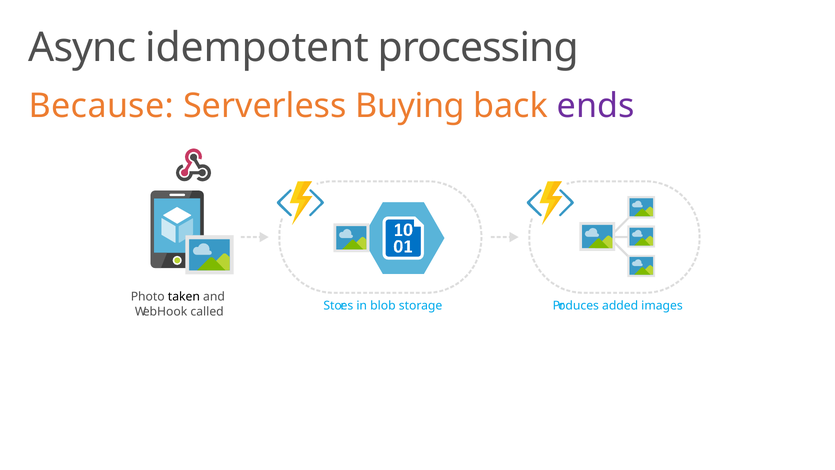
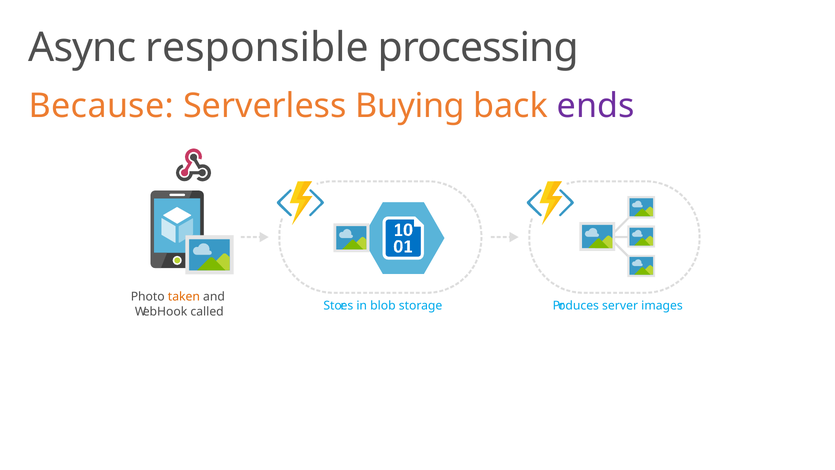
idempotent: idempotent -> responsible
taken colour: black -> orange
added: added -> server
